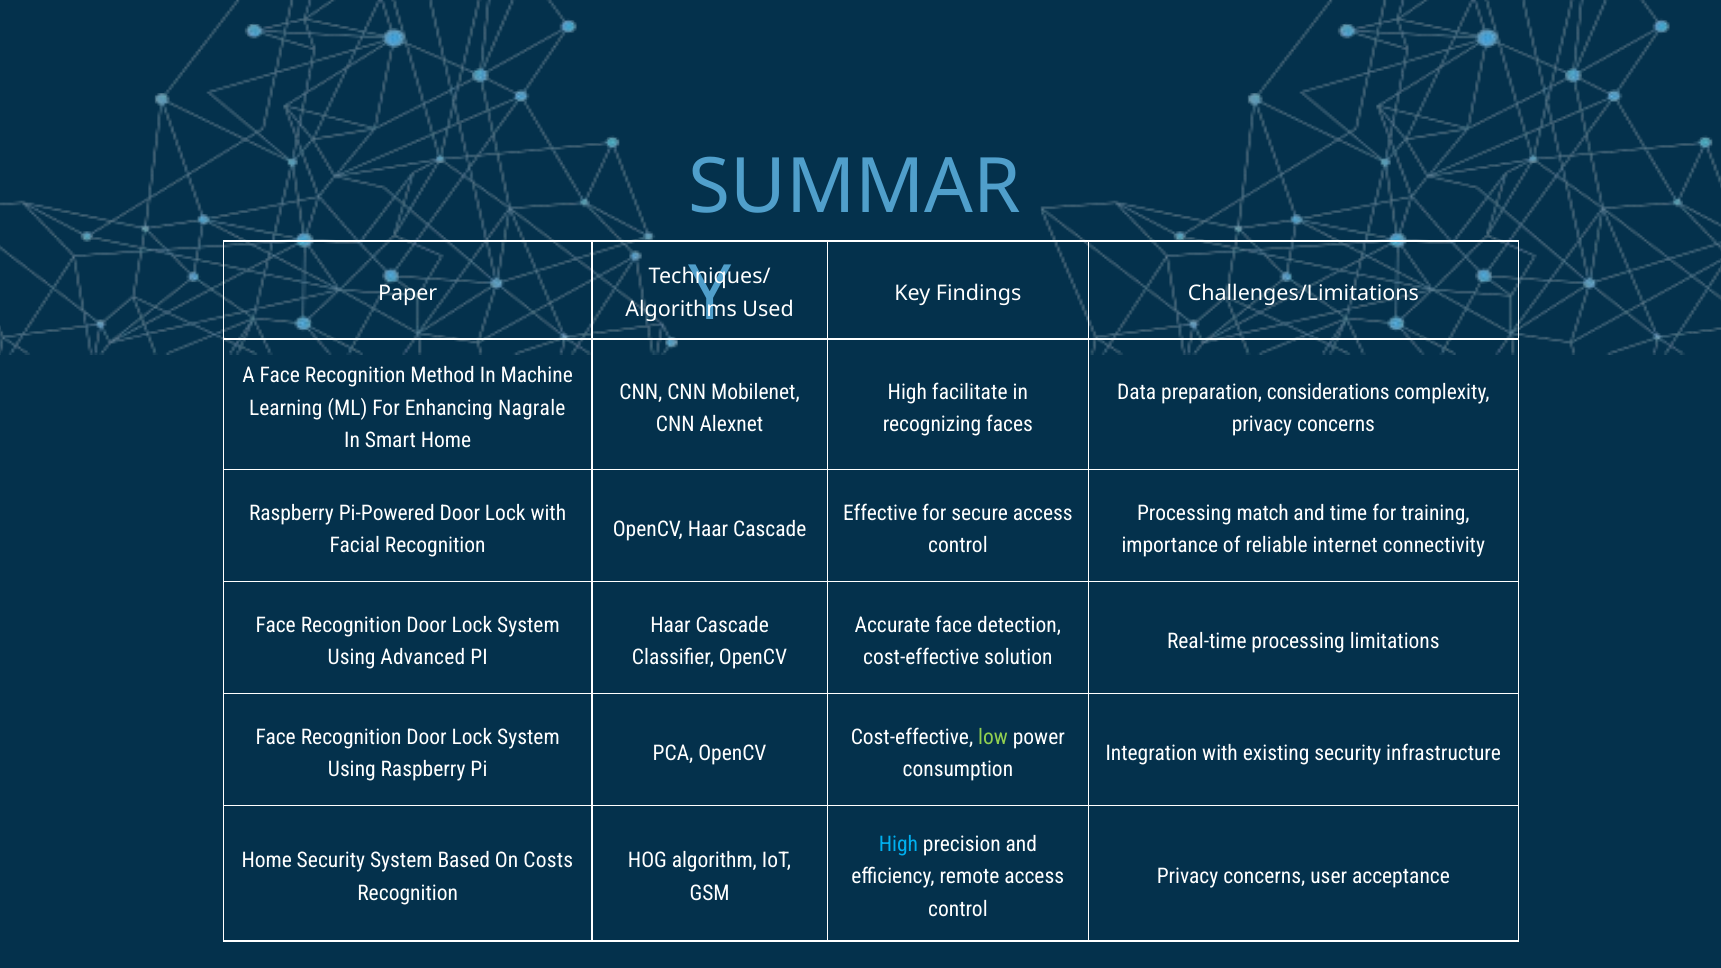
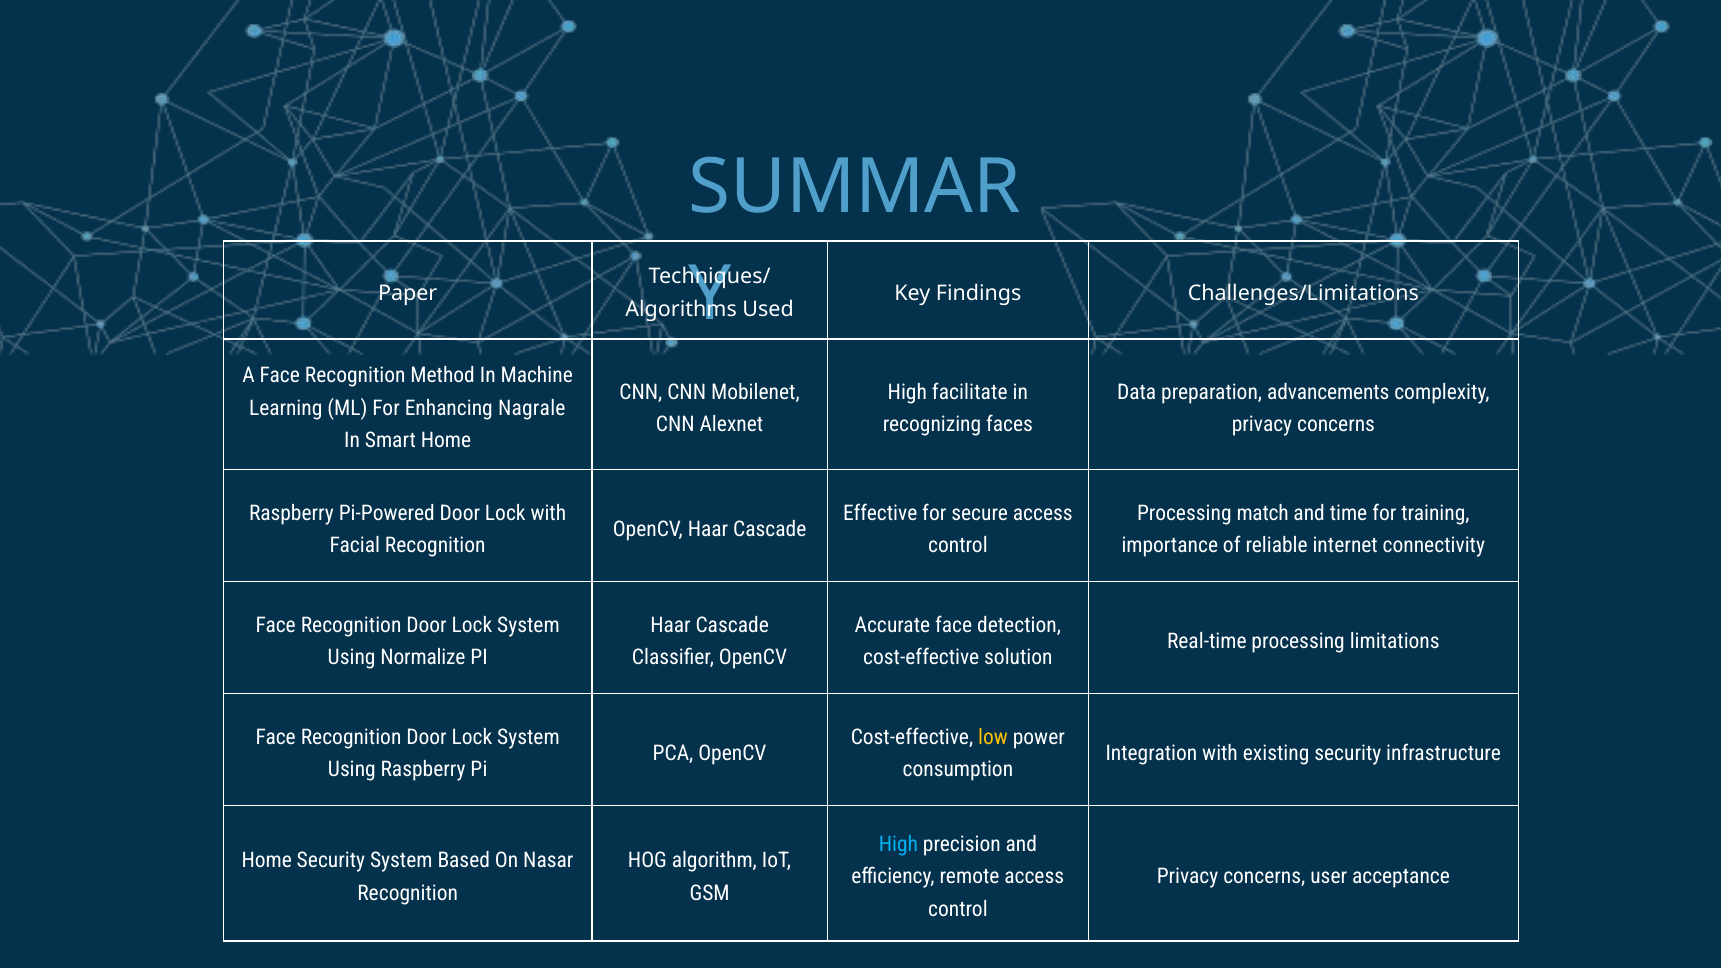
considerations: considerations -> advancements
Advanced: Advanced -> Normalize
low colour: light green -> yellow
Costs: Costs -> Nasar
